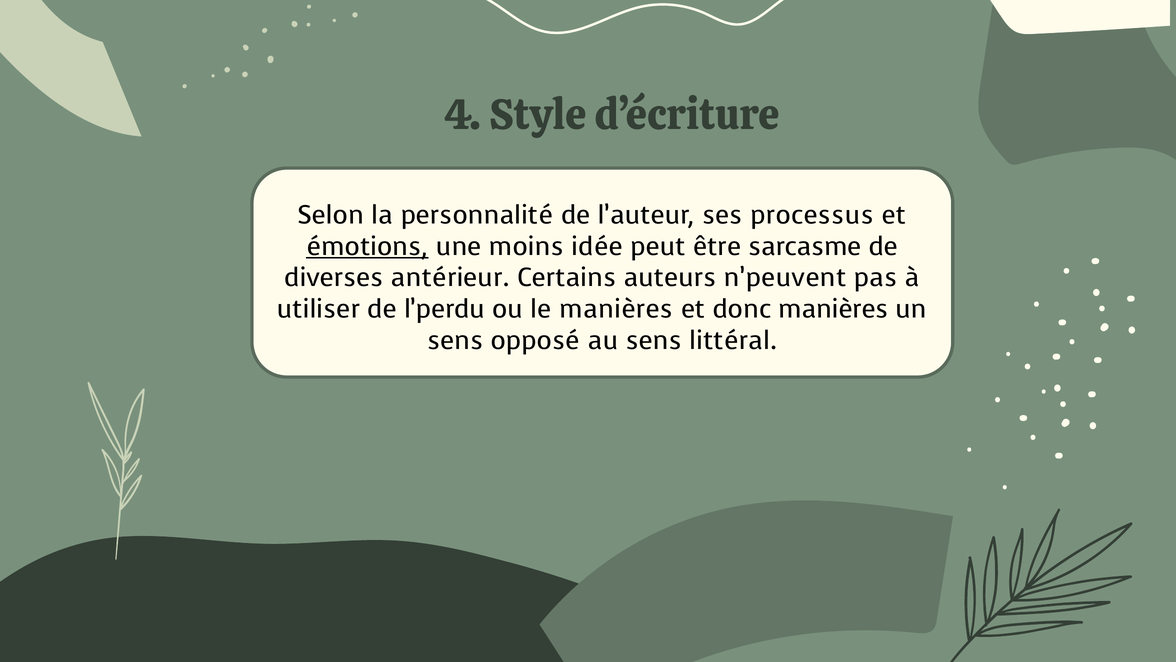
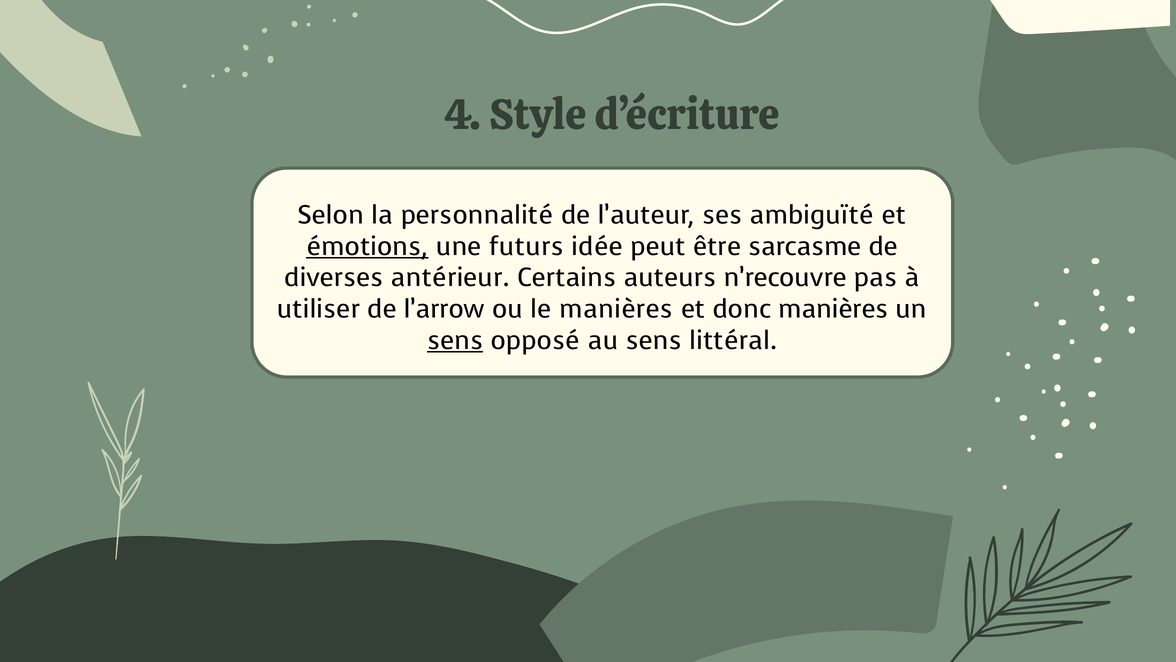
processus: processus -> ambiguïté
moins: moins -> futurs
n’peuvent: n’peuvent -> n’recouvre
l’perdu: l’perdu -> l’arrow
sens at (455, 340) underline: none -> present
